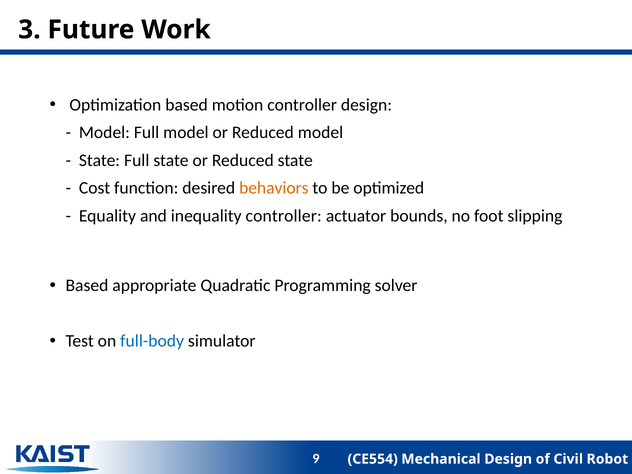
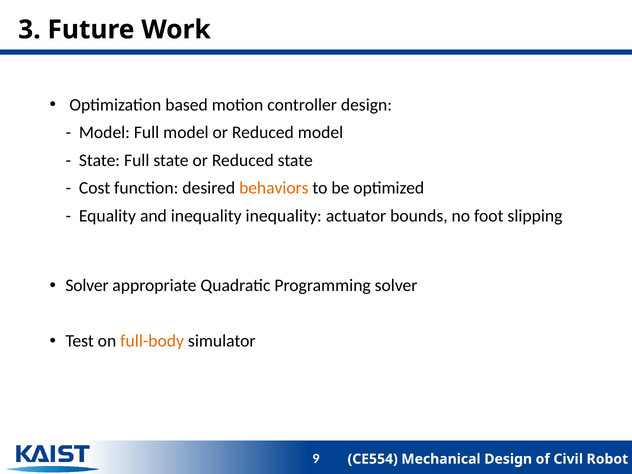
inequality controller: controller -> inequality
Based at (87, 286): Based -> Solver
full-body colour: blue -> orange
